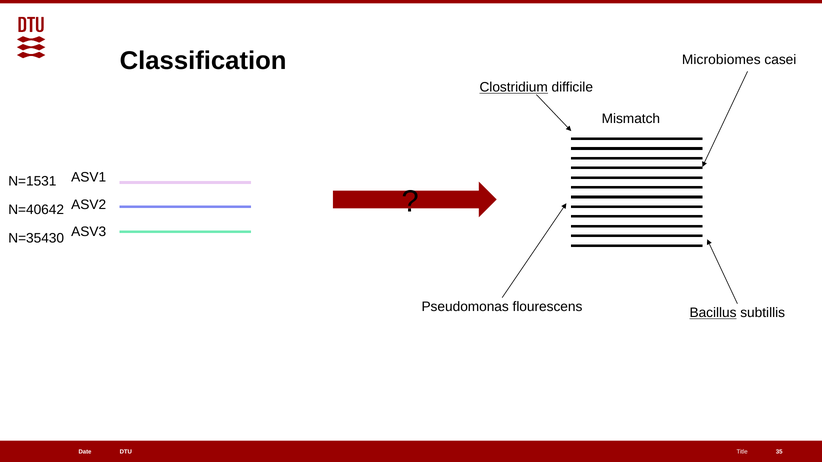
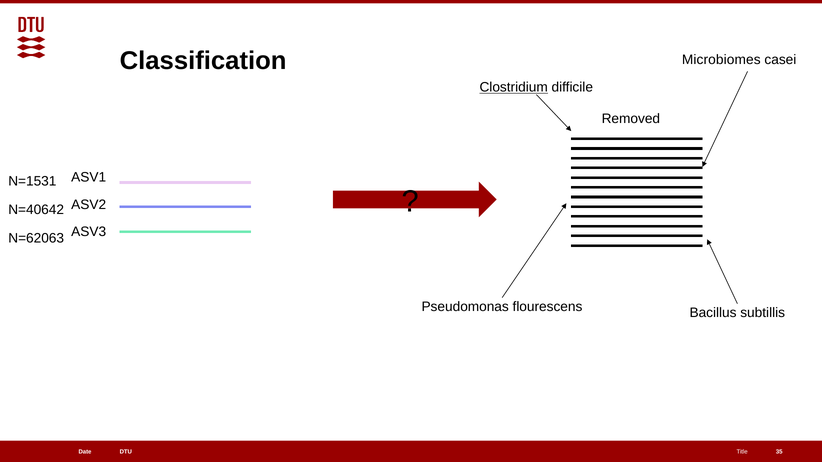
Mismatch: Mismatch -> Removed
N=35430: N=35430 -> N=62063
Bacillus underline: present -> none
